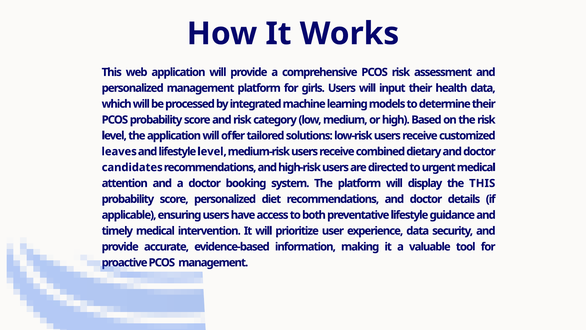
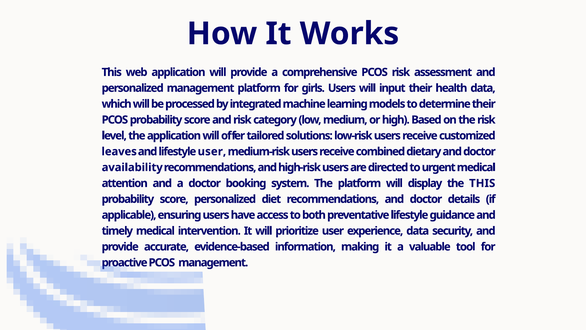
lifestyle level: level -> user
candidates: candidates -> availability
